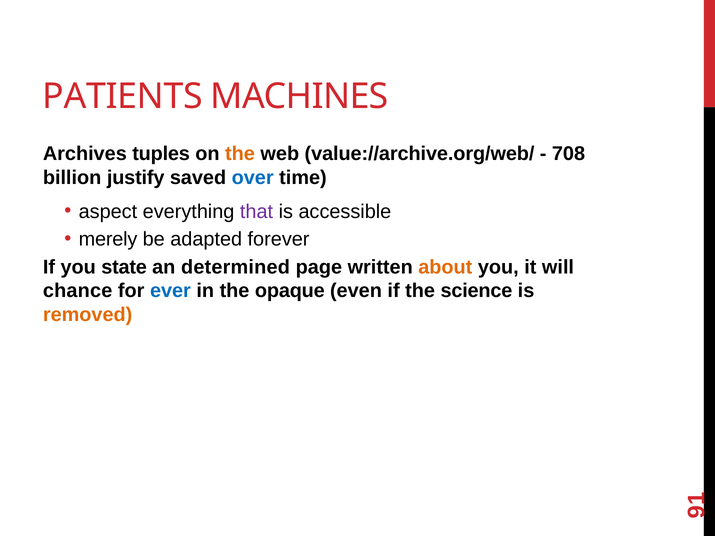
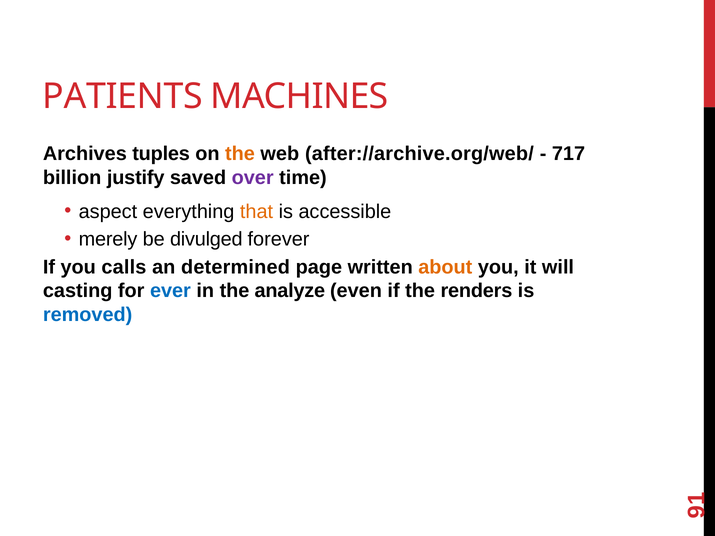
value://archive.org/web/: value://archive.org/web/ -> after://archive.org/web/
708: 708 -> 717
over colour: blue -> purple
that colour: purple -> orange
adapted: adapted -> divulged
state: state -> calls
chance: chance -> casting
opaque: opaque -> analyze
science: science -> renders
removed colour: orange -> blue
